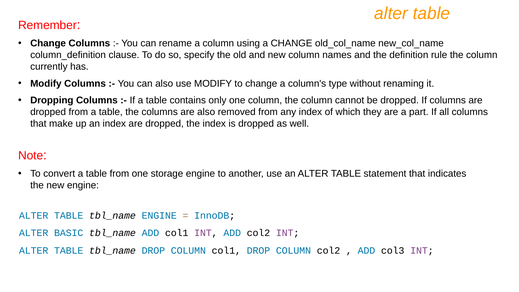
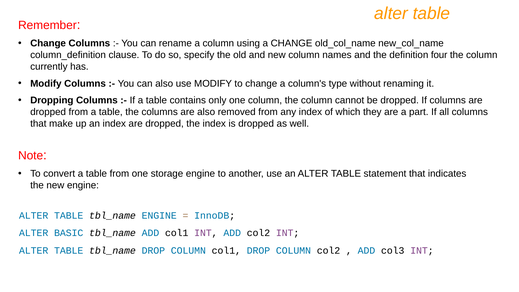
rule: rule -> four
